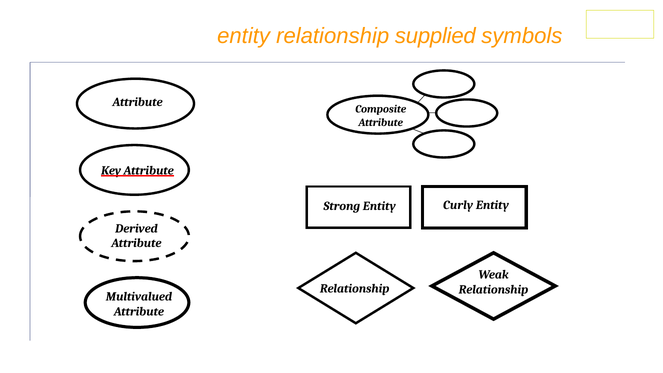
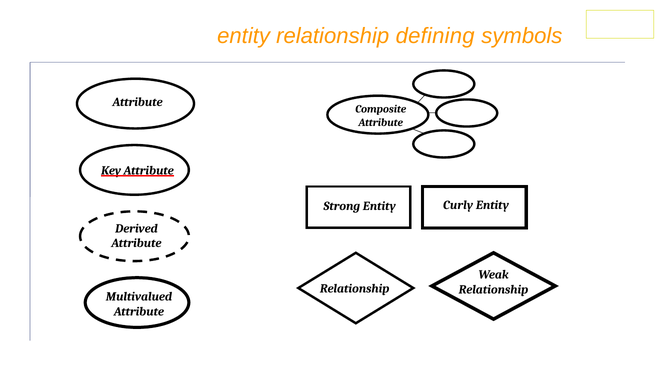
supplied: supplied -> defining
